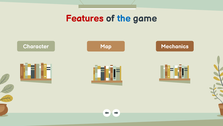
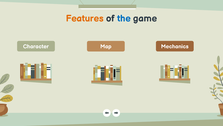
Features colour: red -> orange
